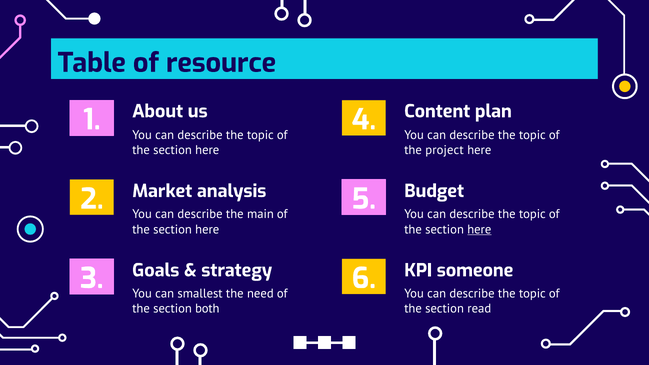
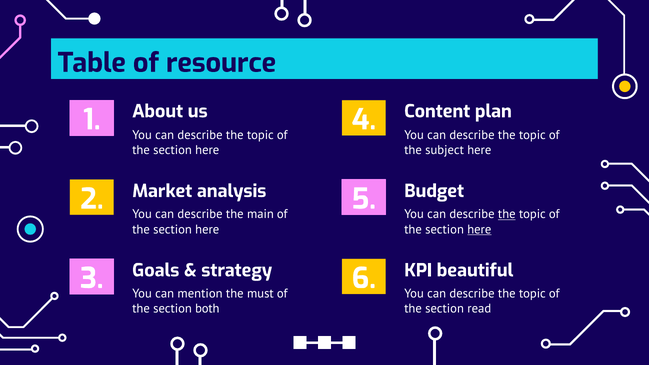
project: project -> subject
the at (507, 214) underline: none -> present
someone: someone -> beautiful
smallest: smallest -> mention
need: need -> must
